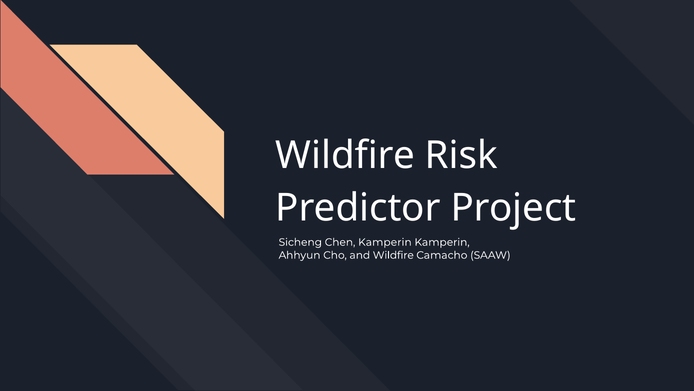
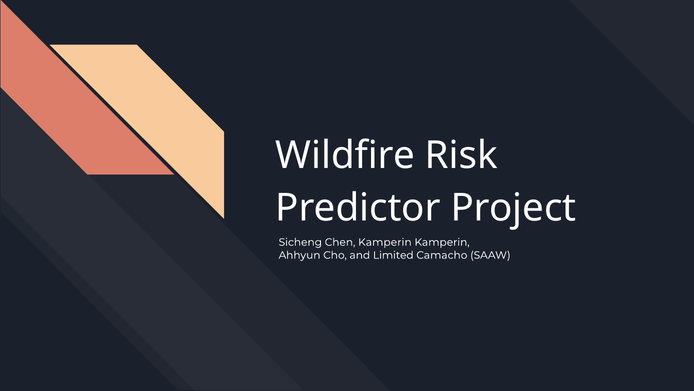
and Wildfire: Wildfire -> Limited
